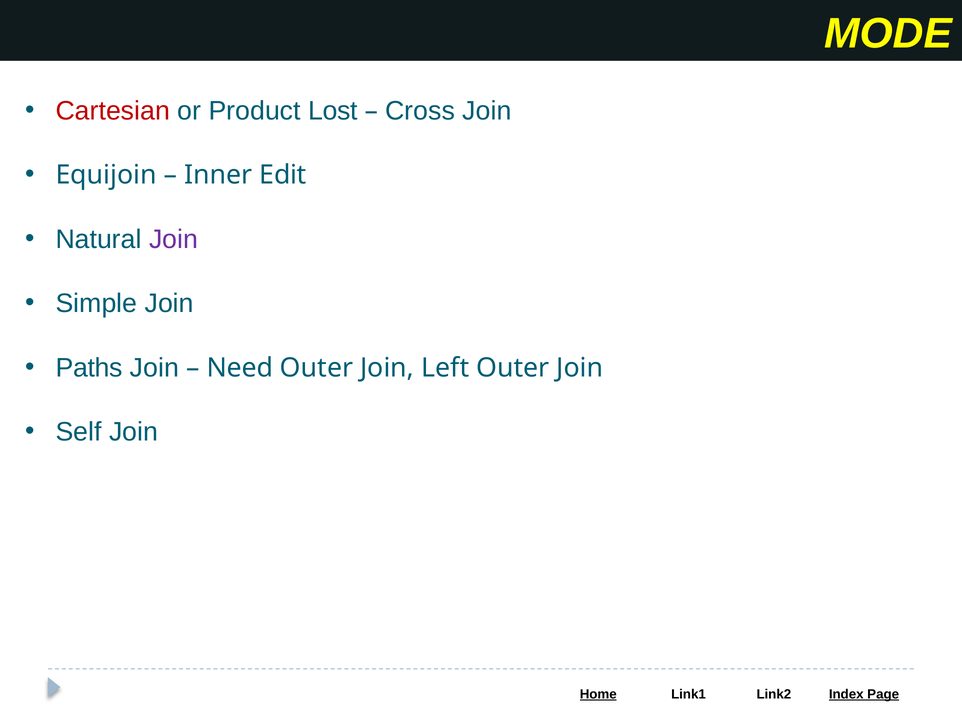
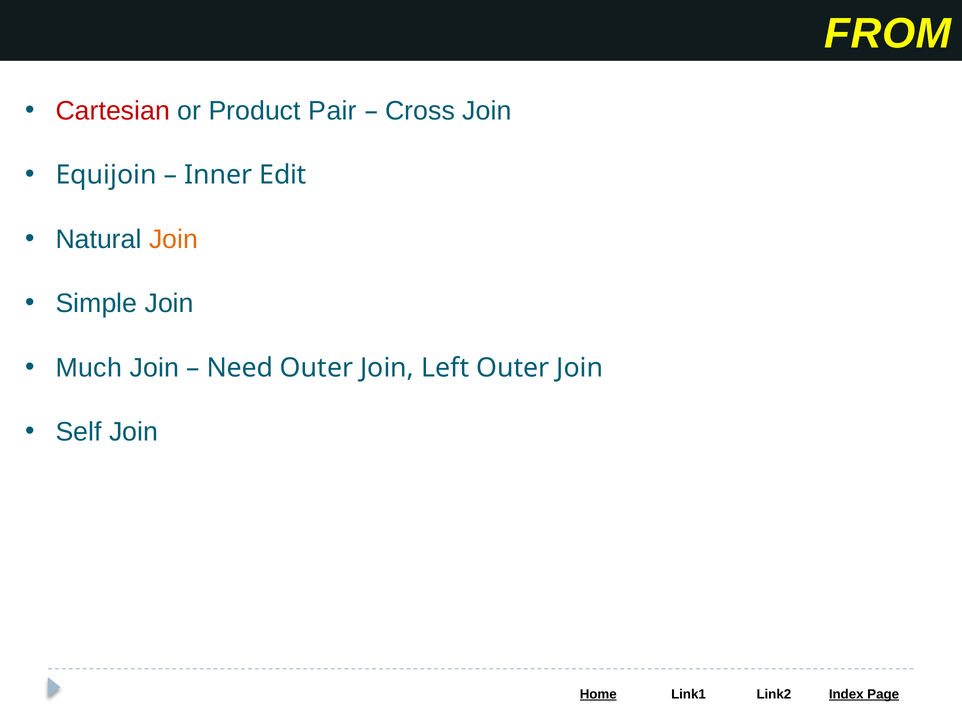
MODE: MODE -> FROM
Lost: Lost -> Pair
Join at (174, 239) colour: purple -> orange
Paths: Paths -> Much
